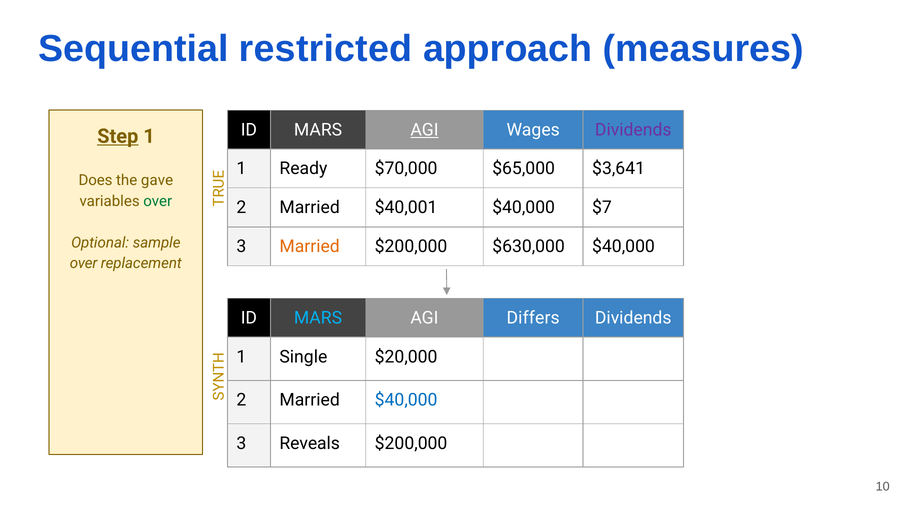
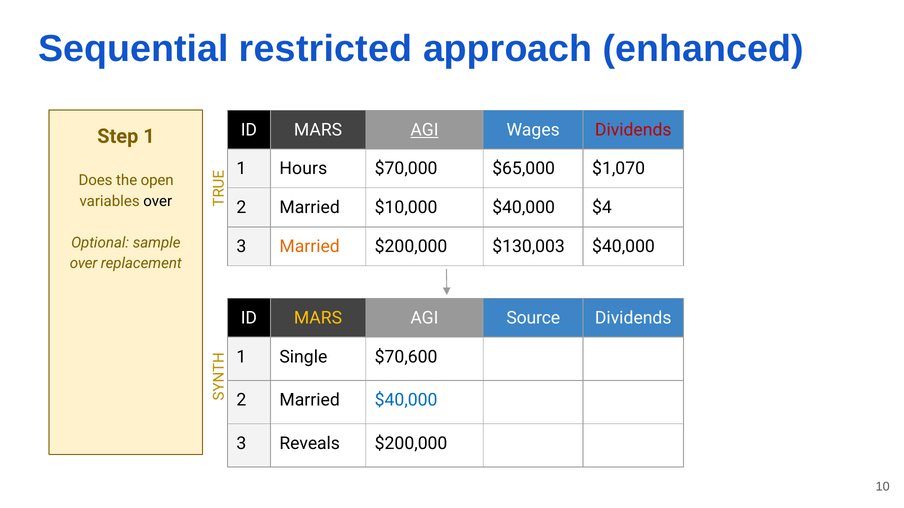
measures: measures -> enhanced
Dividends at (633, 130) colour: purple -> red
Step underline: present -> none
Ready: Ready -> Hours
$3,641: $3,641 -> $1,070
gave: gave -> open
over at (158, 201) colour: green -> black
$40,001: $40,001 -> $10,000
$7: $7 -> $4
$630,000: $630,000 -> $130,003
MARS at (318, 318) colour: light blue -> yellow
Differs: Differs -> Source
$20,000: $20,000 -> $70,600
